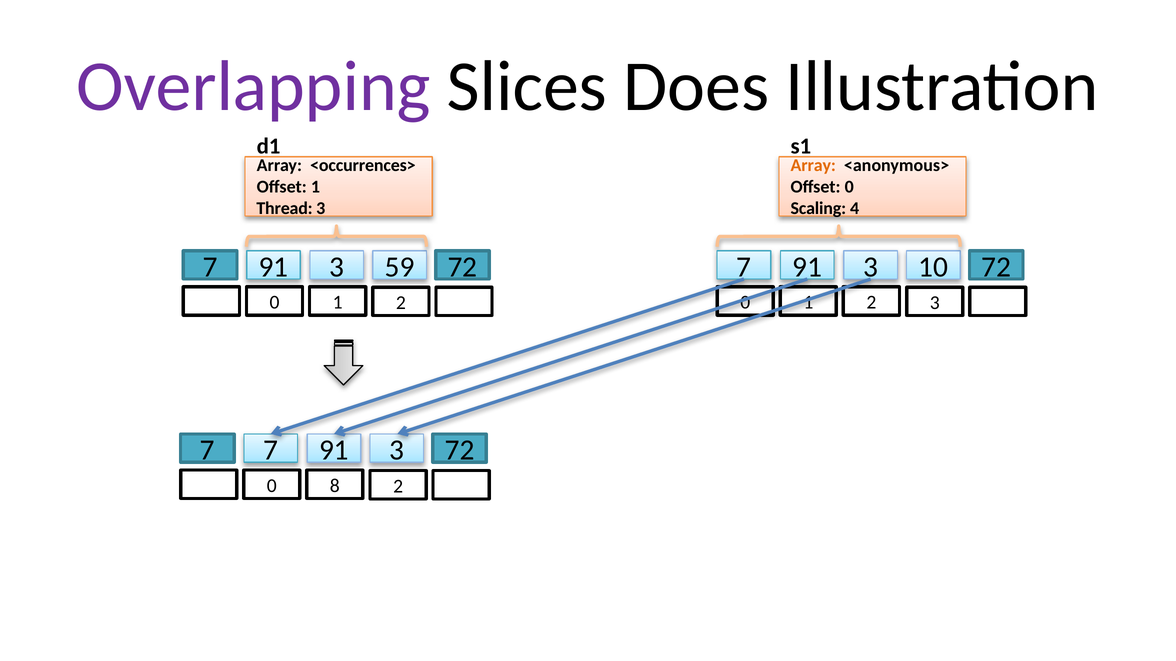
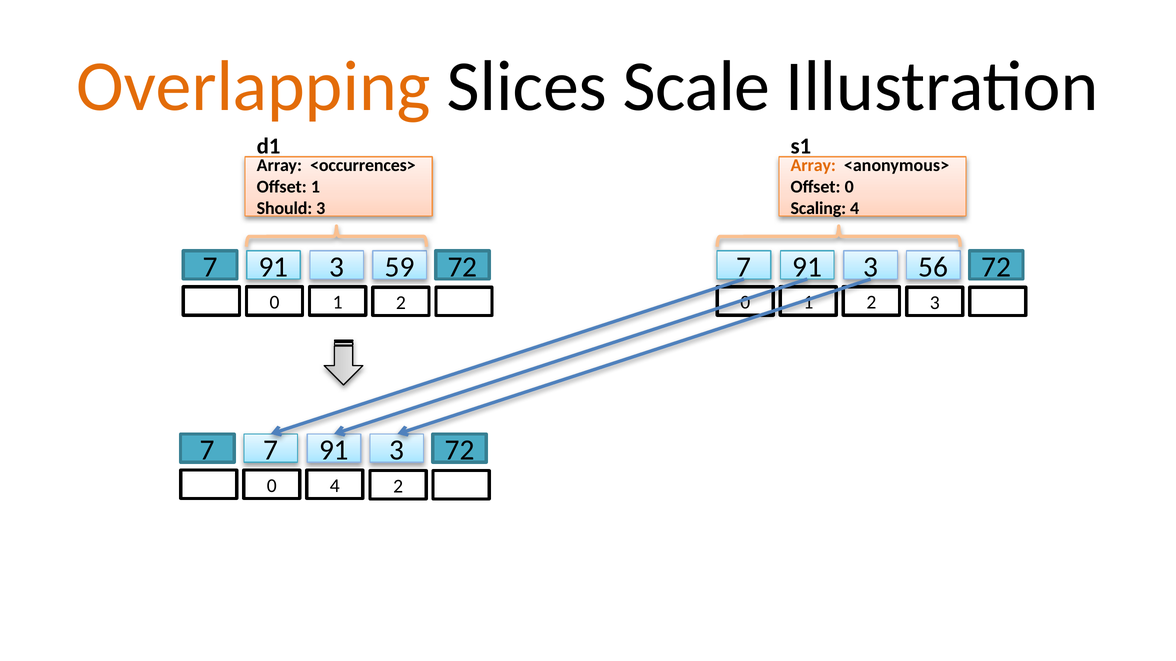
Overlapping colour: purple -> orange
Does: Does -> Scale
Thread: Thread -> Should
10: 10 -> 56
0 8: 8 -> 4
